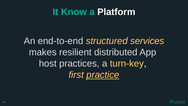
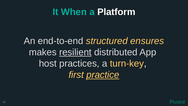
Know: Know -> When
services: services -> ensures
resilient underline: none -> present
